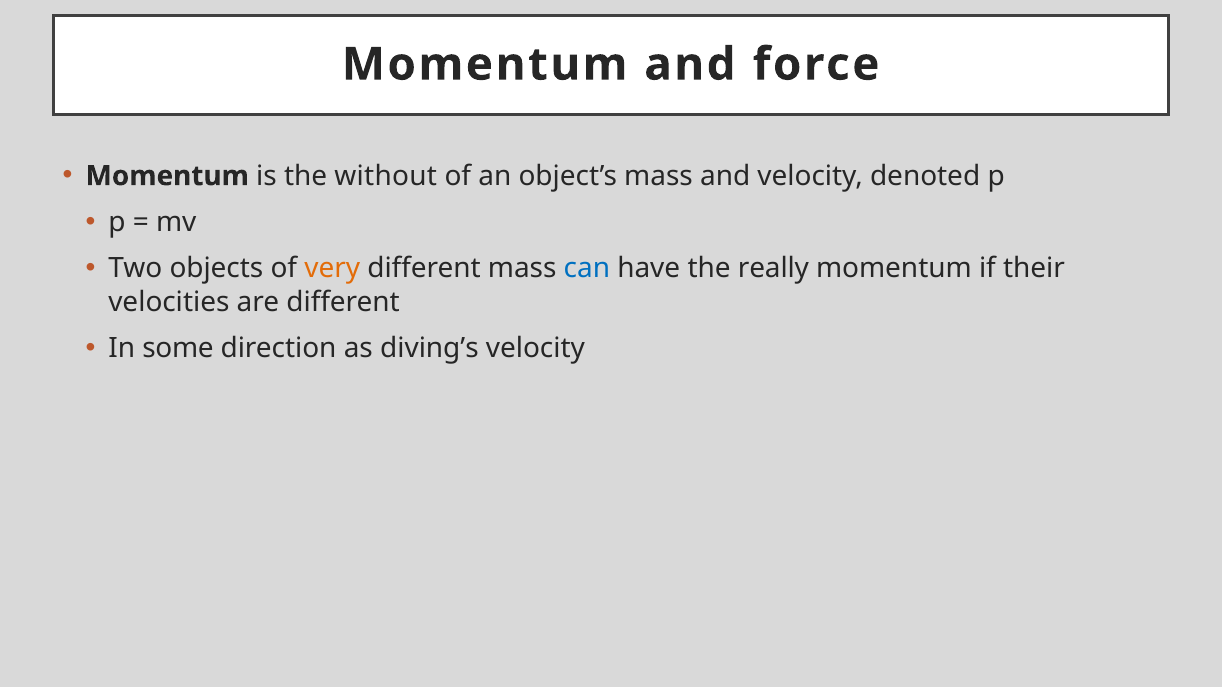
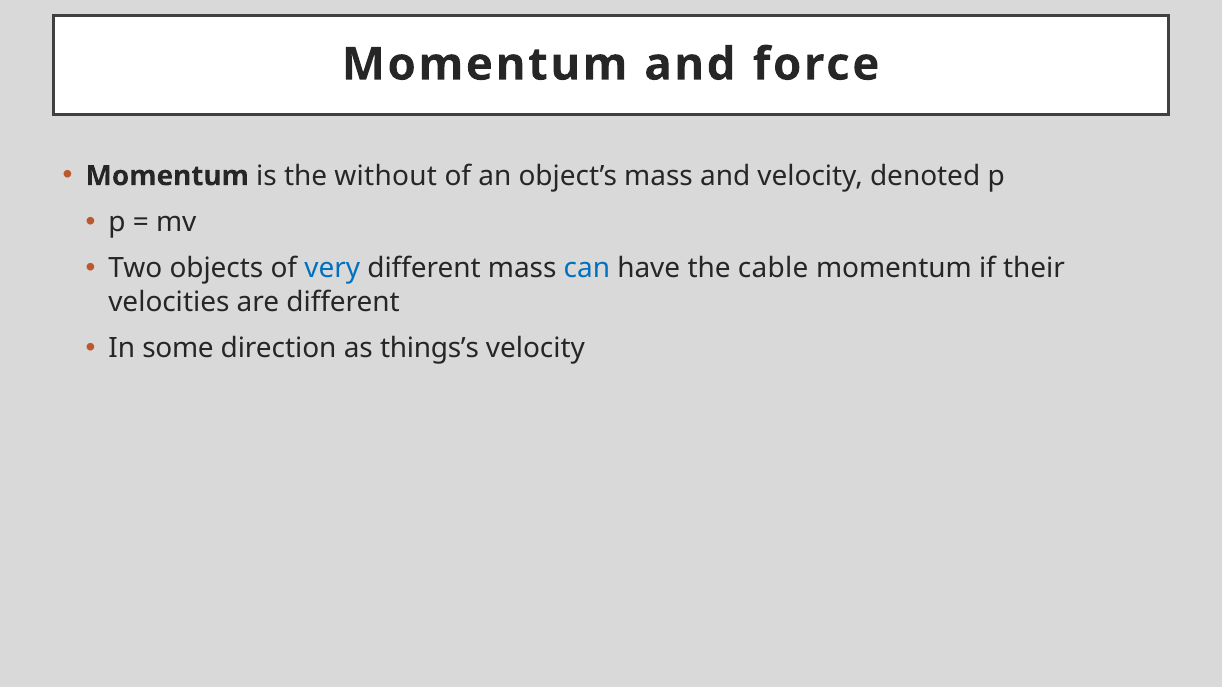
very colour: orange -> blue
really: really -> cable
diving’s: diving’s -> things’s
